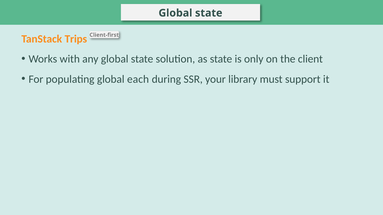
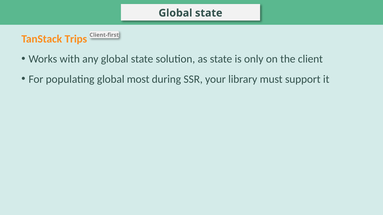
each: each -> most
